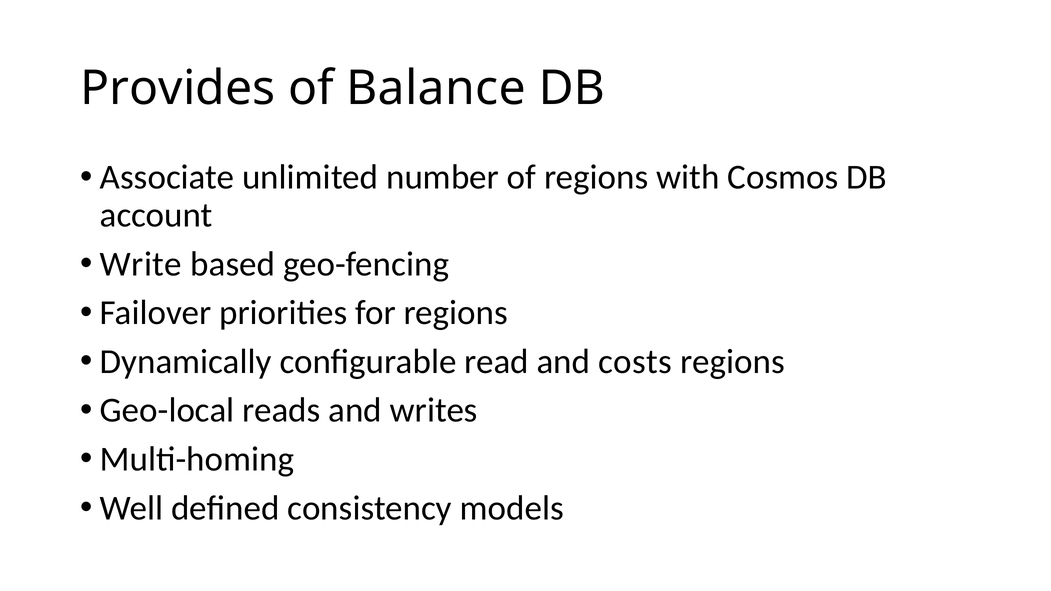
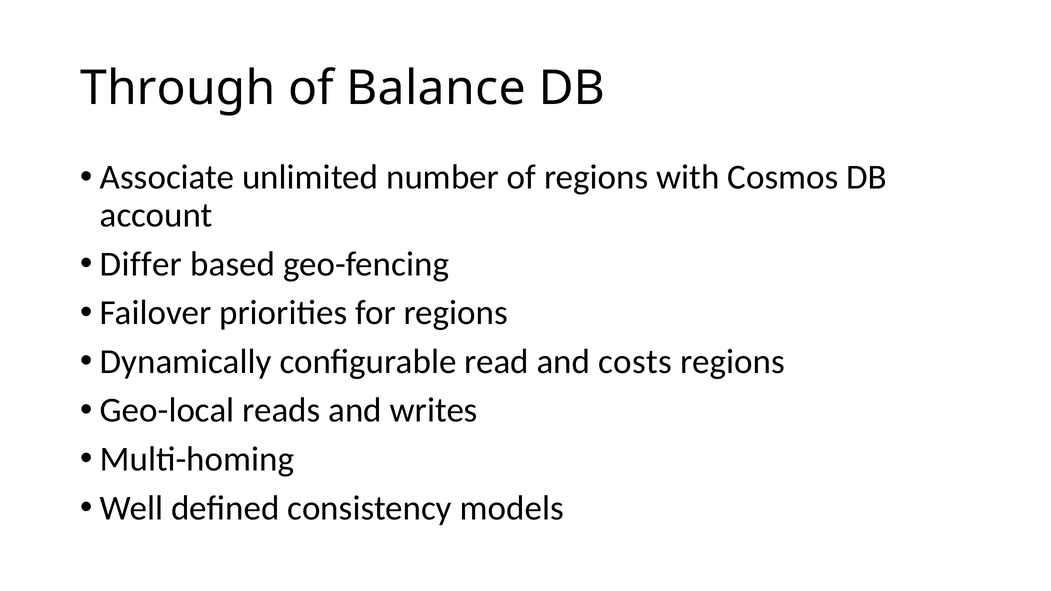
Provides: Provides -> Through
Write: Write -> Differ
